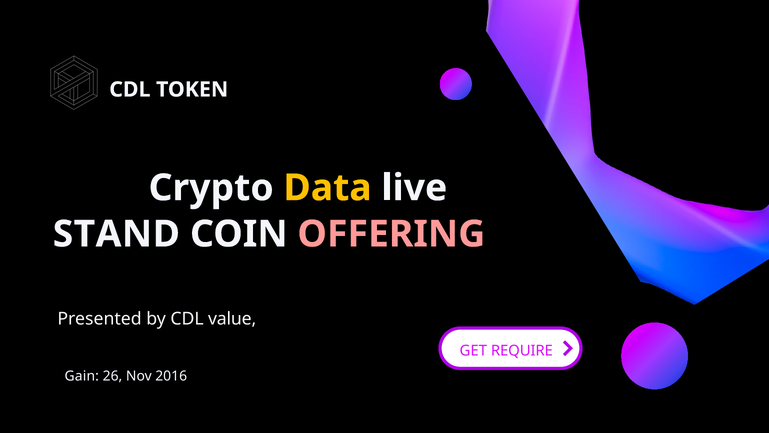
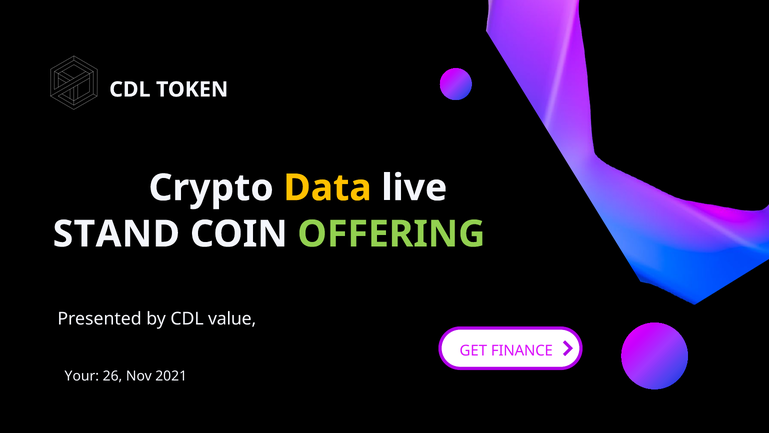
OFFERING colour: pink -> light green
REQUIRE: REQUIRE -> FINANCE
Gain: Gain -> Your
2016: 2016 -> 2021
